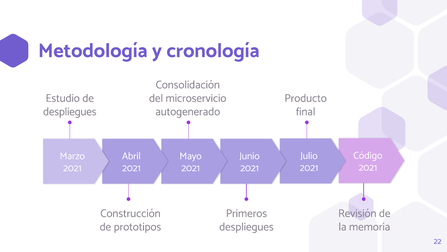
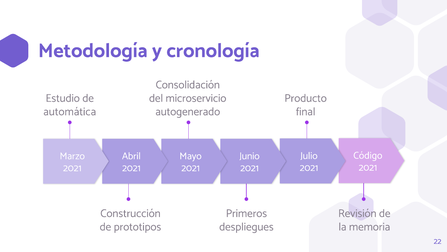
despliegues at (70, 111): despliegues -> automática
